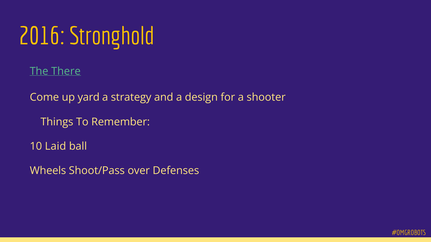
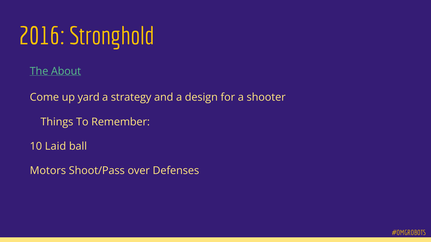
There: There -> About
Wheels: Wheels -> Motors
